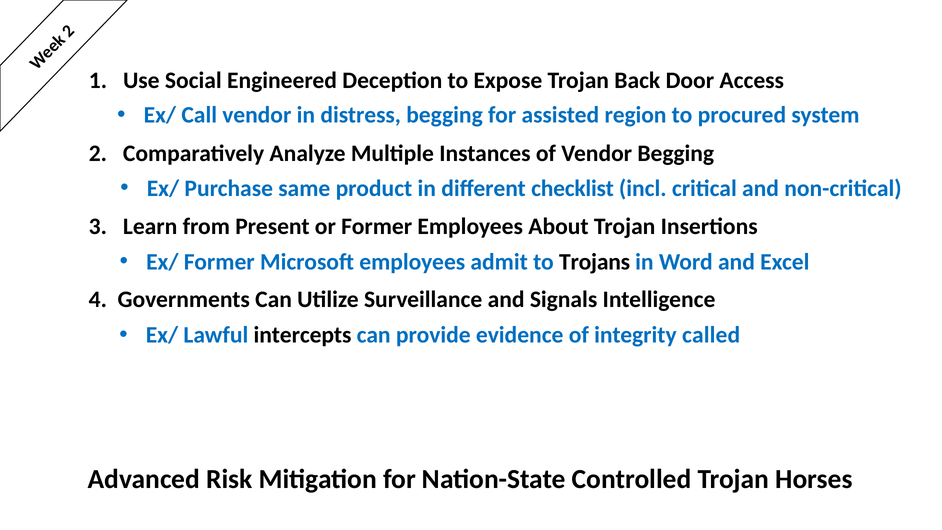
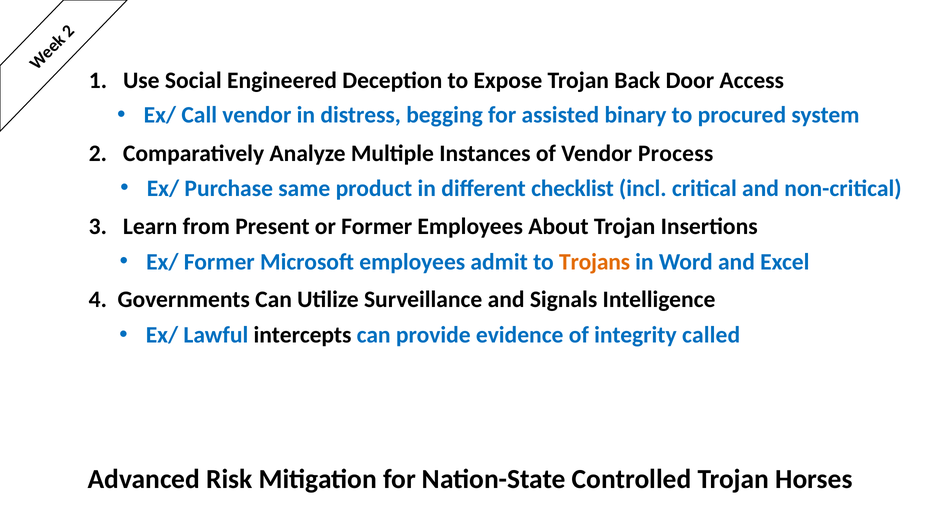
region: region -> binary
Vendor Begging: Begging -> Process
Trojans colour: black -> orange
